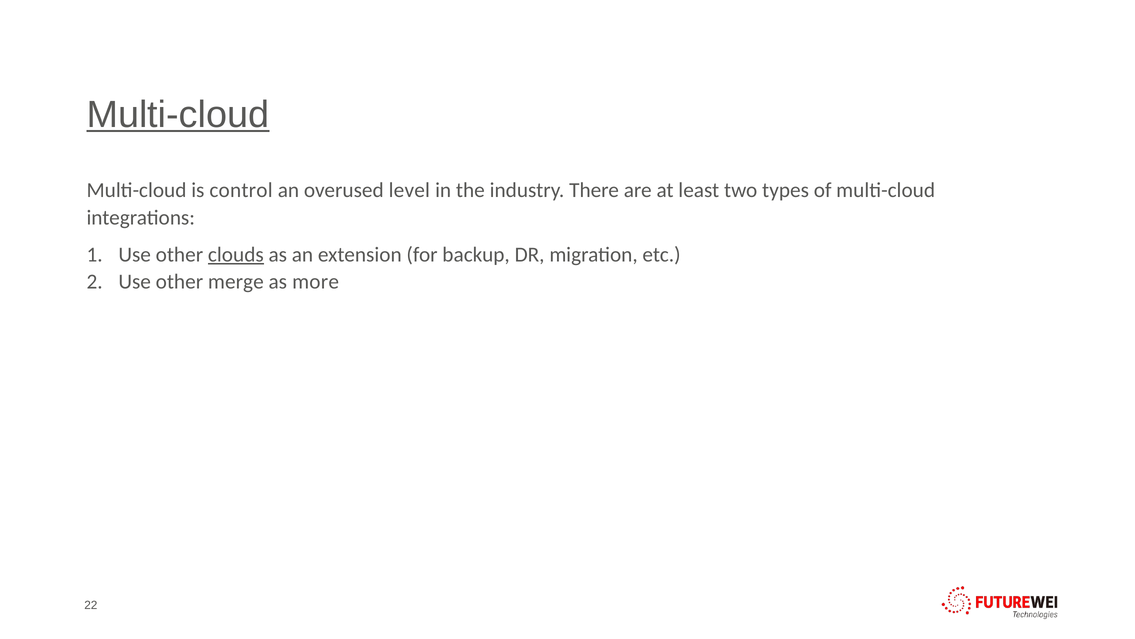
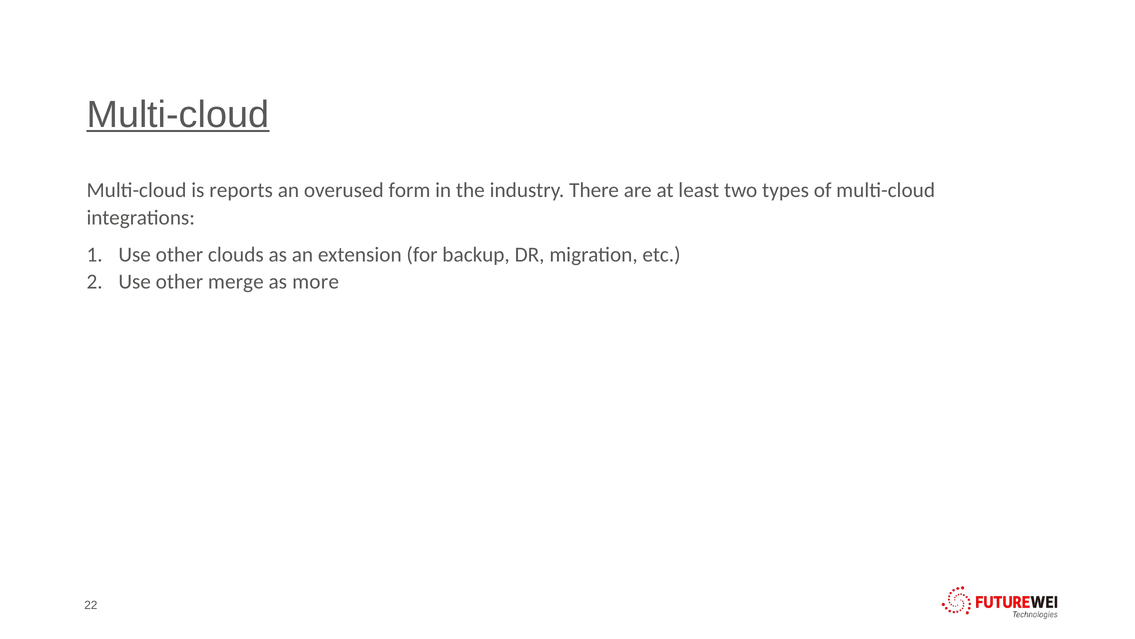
control: control -> reports
level: level -> form
clouds underline: present -> none
